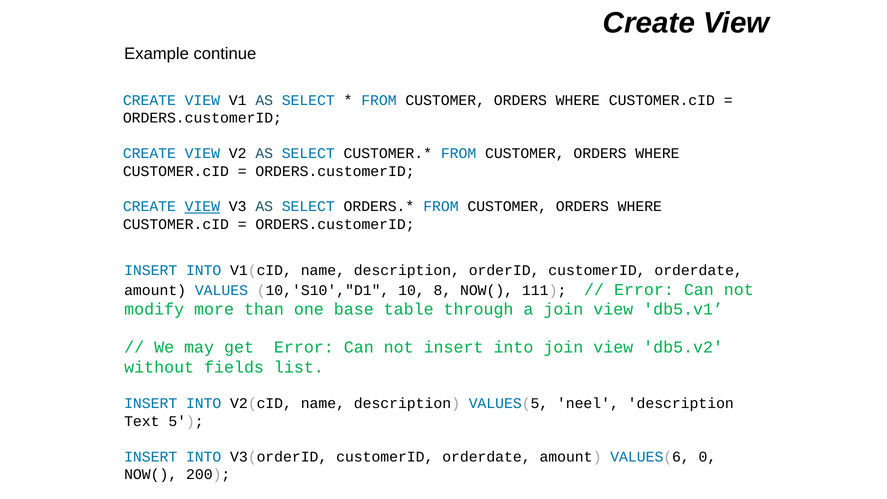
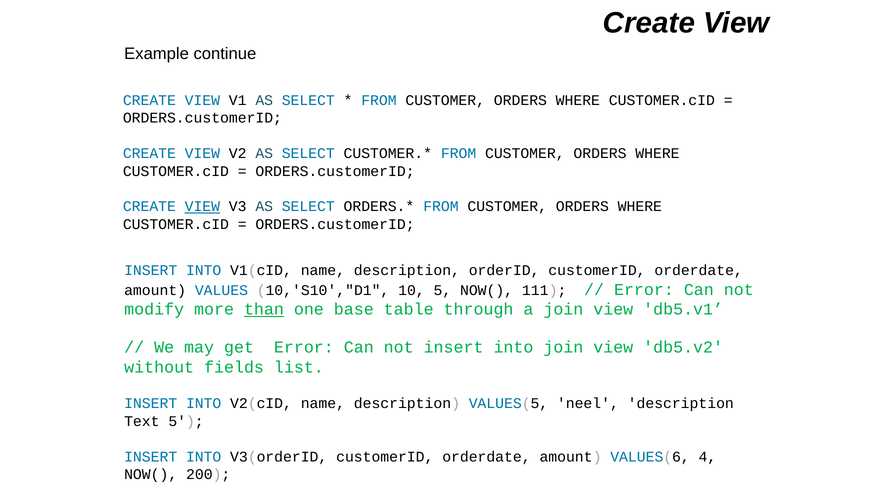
10 8: 8 -> 5
than underline: none -> present
0: 0 -> 4
